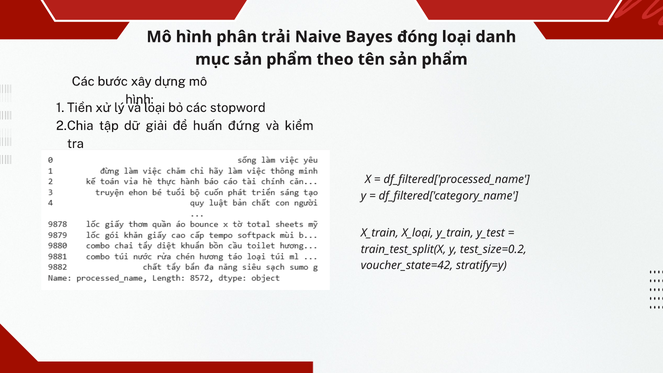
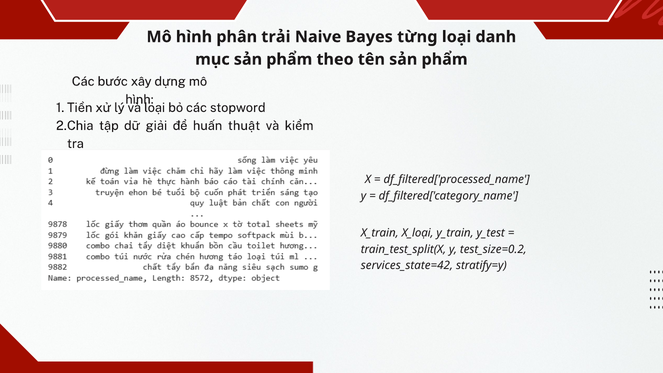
đóng: đóng -> từng
đứng: đứng -> thuật
voucher_state=42: voucher_state=42 -> services_state=42
